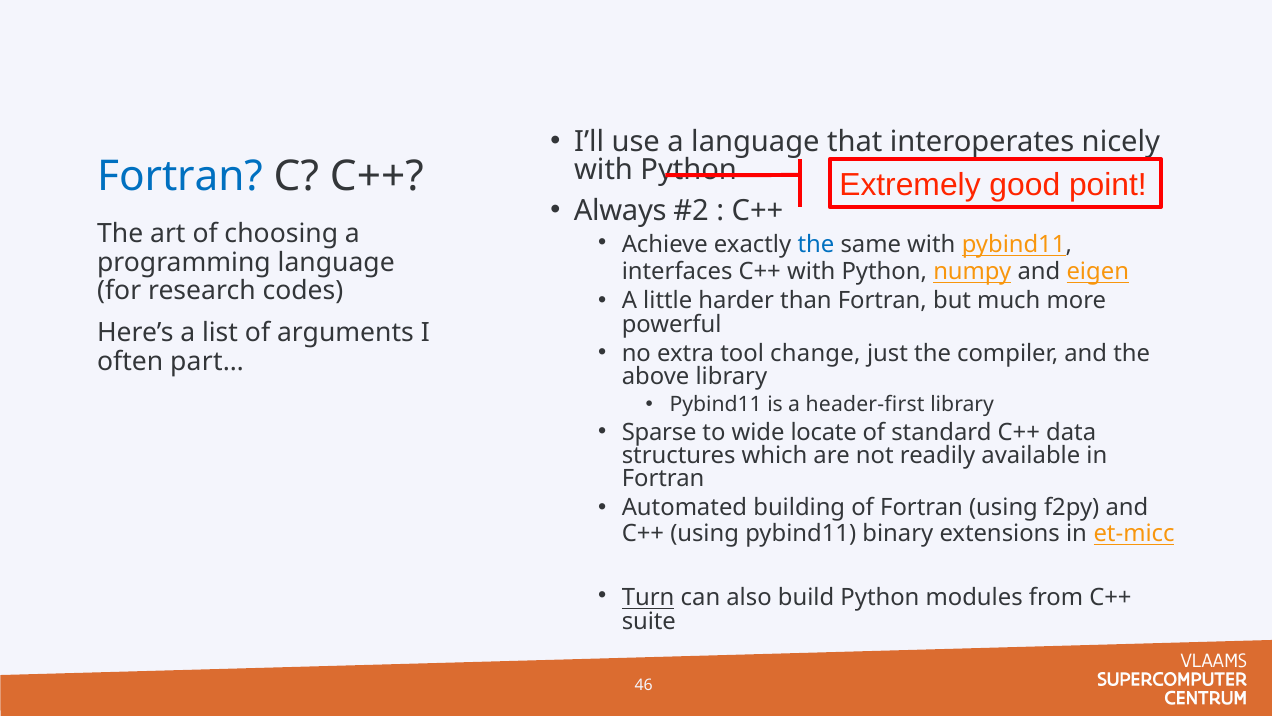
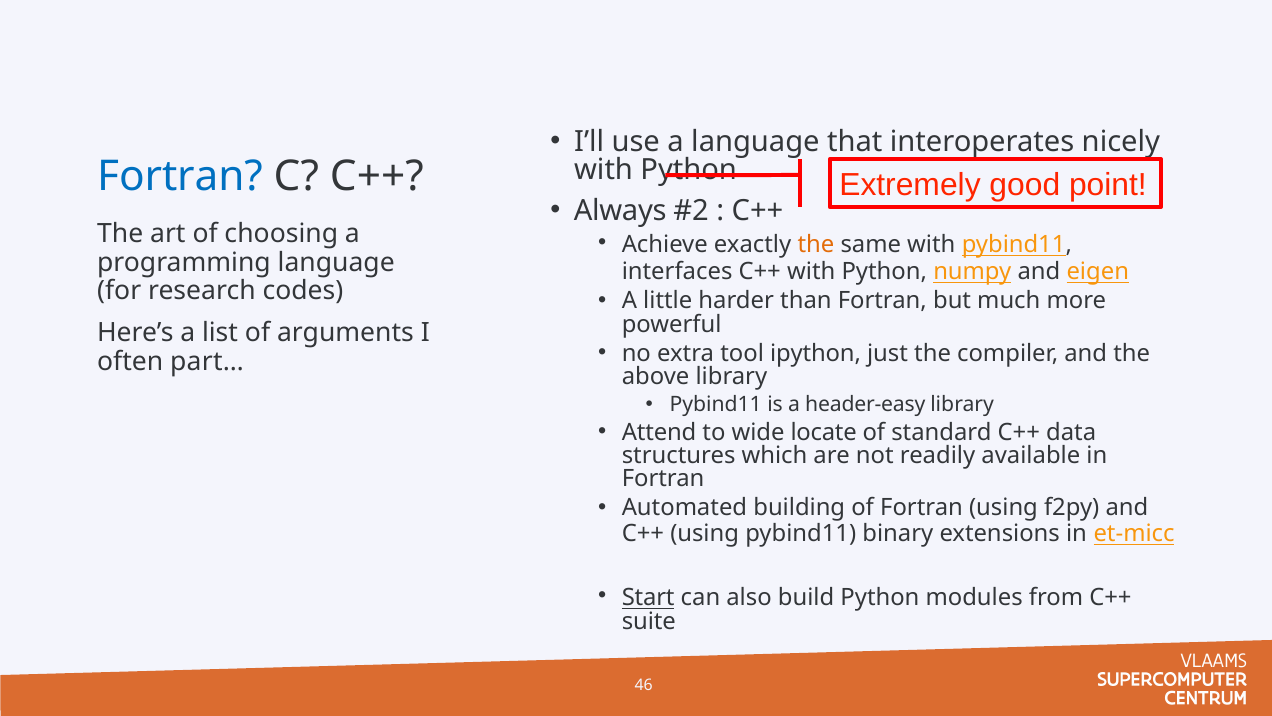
the at (816, 245) colour: blue -> orange
change: change -> ipython
header-first: header-first -> header-easy
Sparse: Sparse -> Attend
Turn: Turn -> Start
